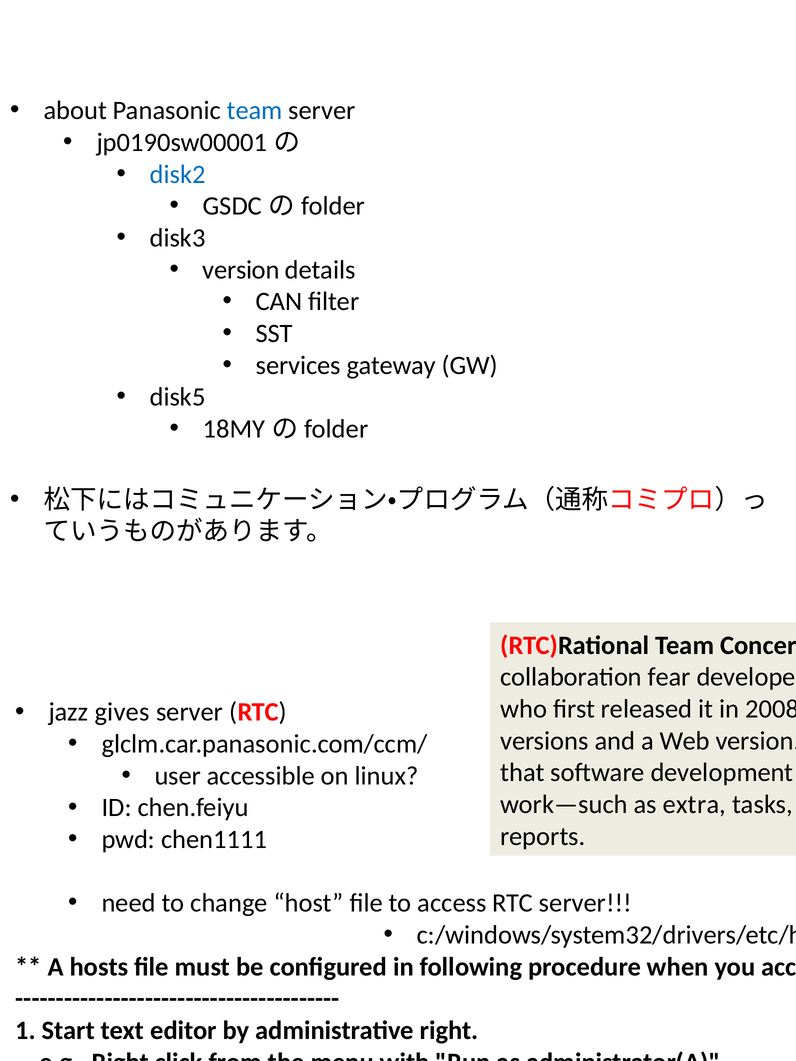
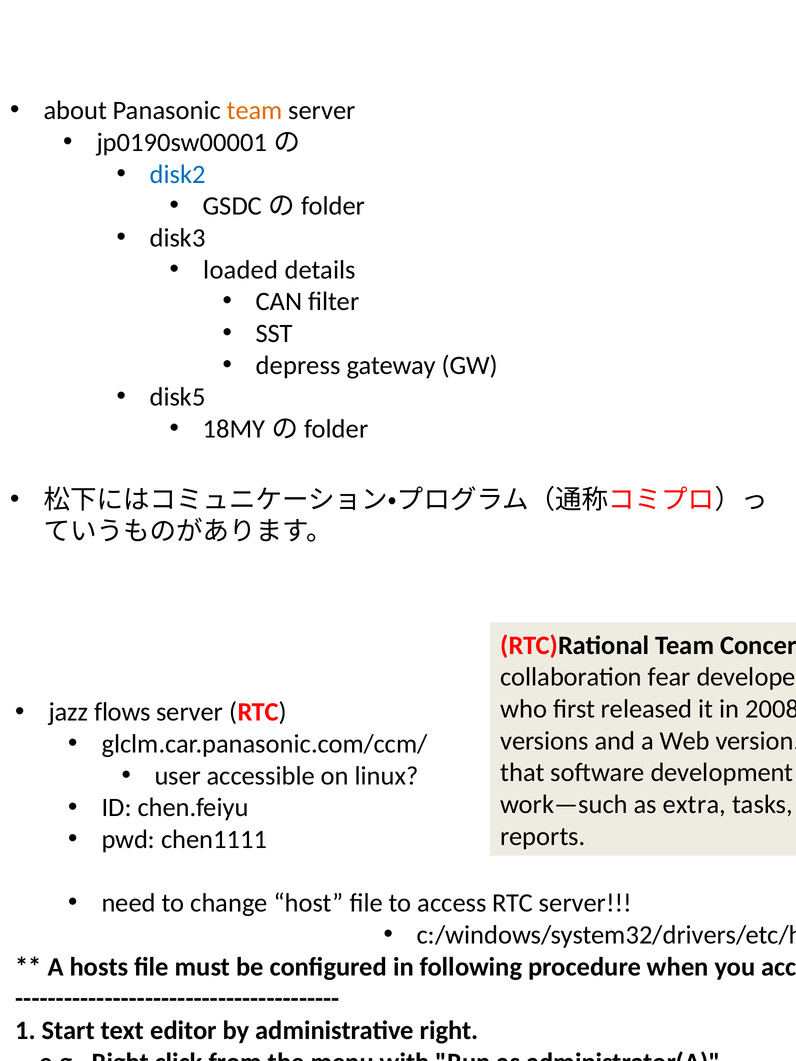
team at (255, 111) colour: blue -> orange
version at (241, 270): version -> loaded
services: services -> depress
gives: gives -> flows
